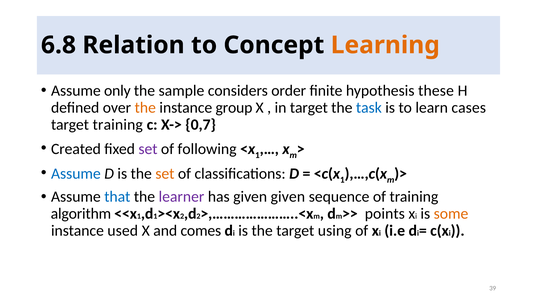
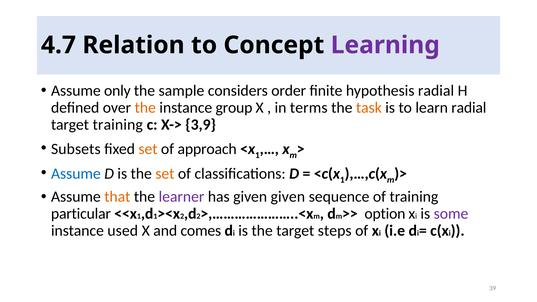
6.8: 6.8 -> 4.7
Learning colour: orange -> purple
hypothesis these: these -> radial
in target: target -> terms
task colour: blue -> orange
learn cases: cases -> radial
0,7: 0,7 -> 3,9
Created: Created -> Subsets
set at (148, 149) colour: purple -> orange
following: following -> approach
that colour: blue -> orange
algorithm: algorithm -> particular
points: points -> option
some colour: orange -> purple
using: using -> steps
